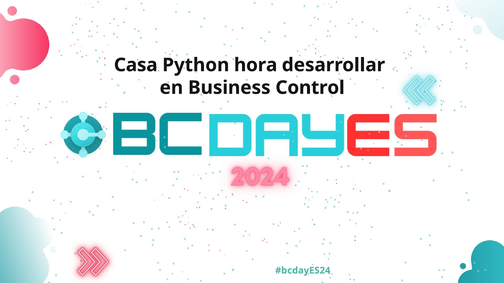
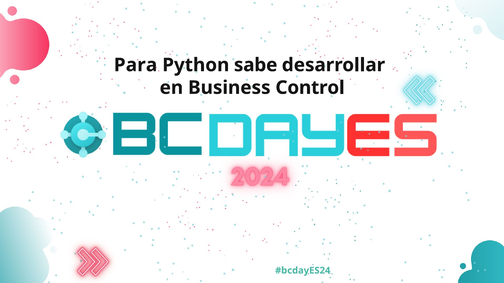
Casa: Casa -> Para
hora: hora -> sabe
